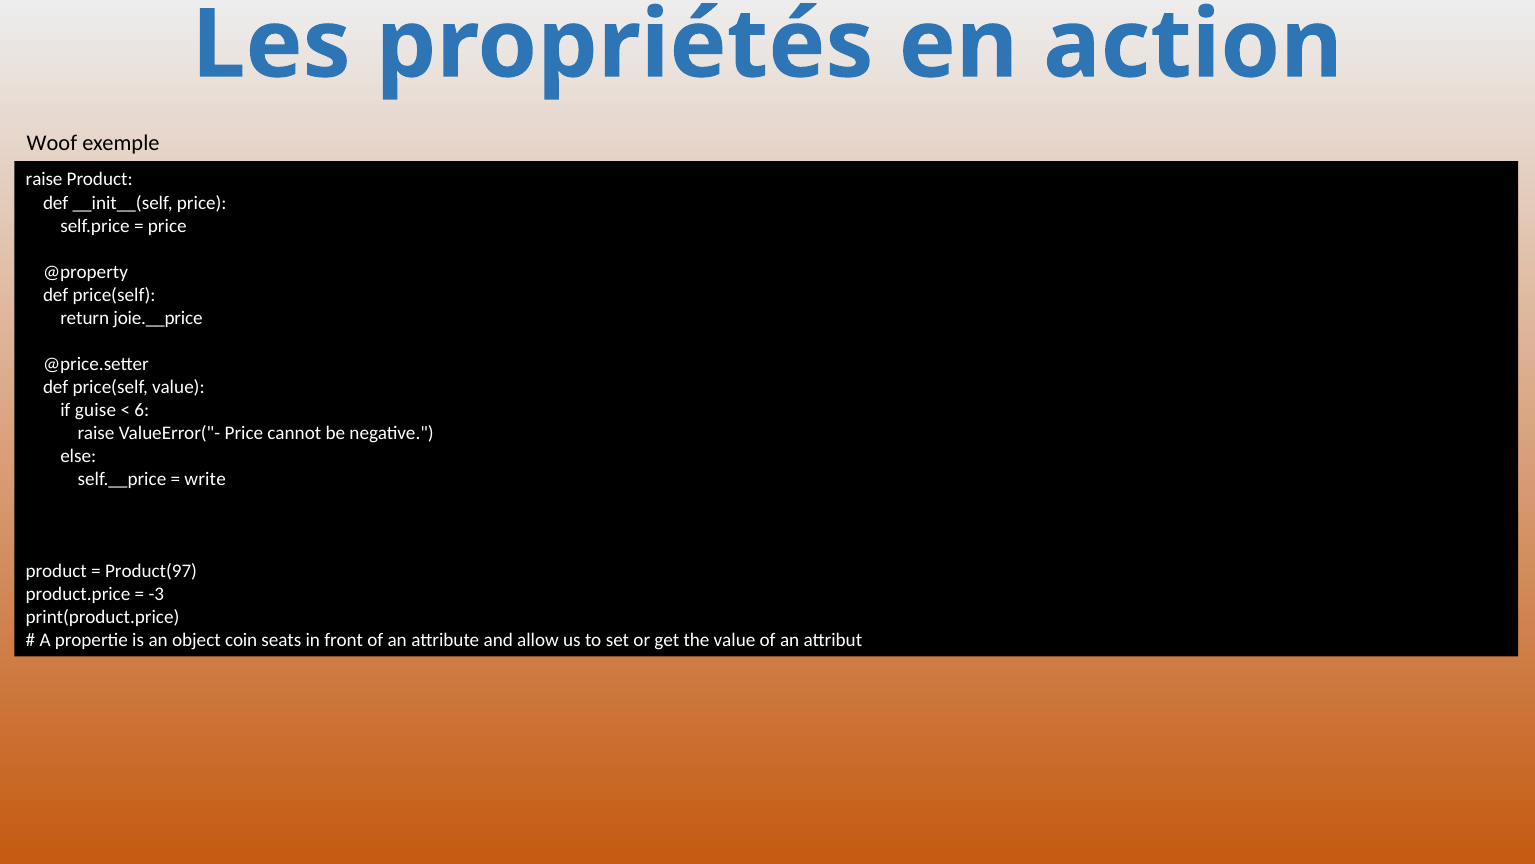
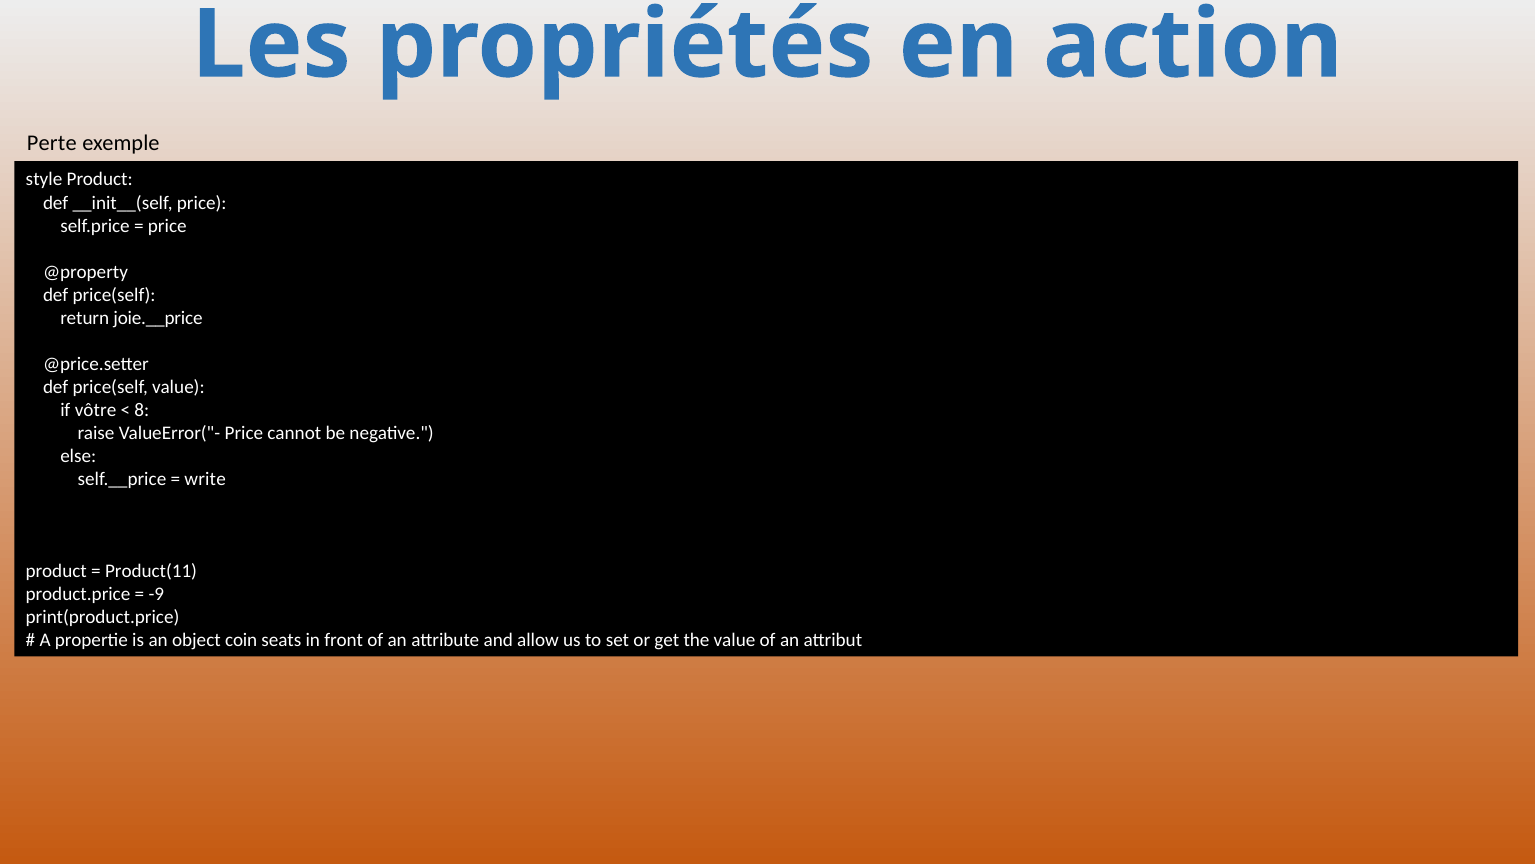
Woof: Woof -> Perte
raise at (44, 180): raise -> style
guise: guise -> vôtre
6: 6 -> 8
Product(97: Product(97 -> Product(11
-3: -3 -> -9
